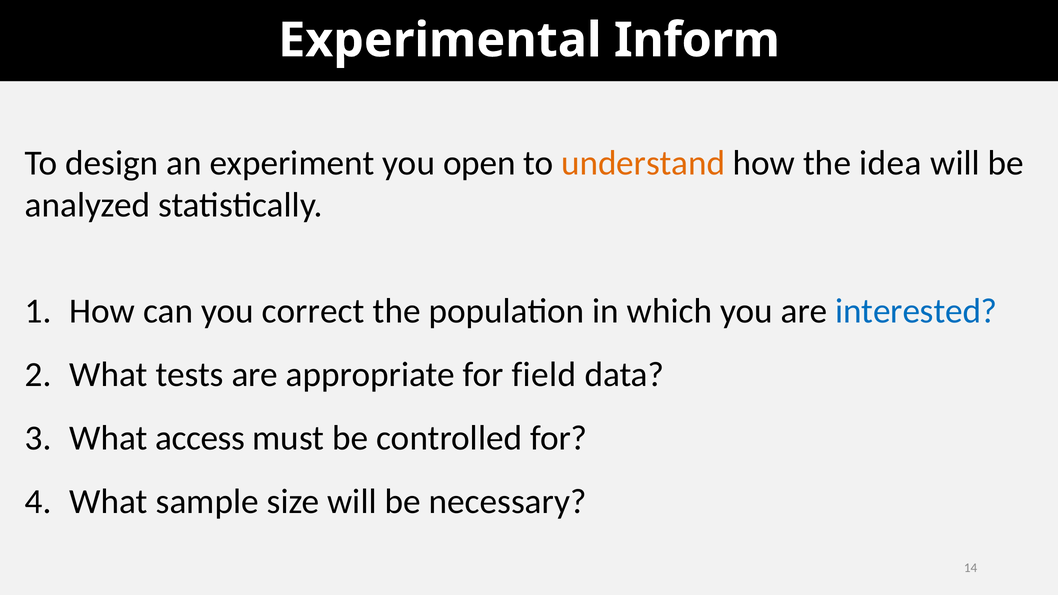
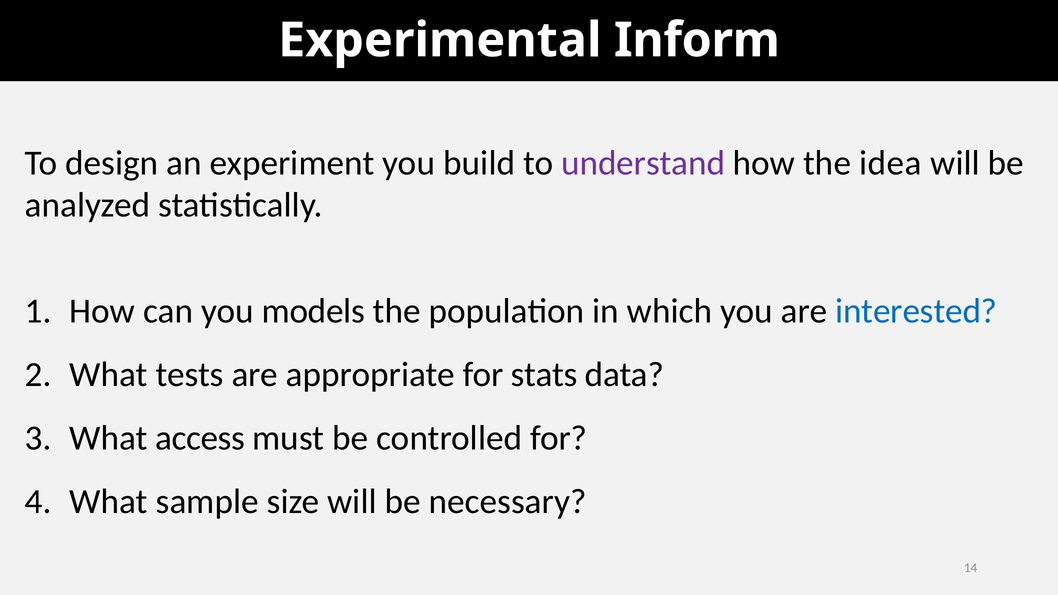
open: open -> build
understand colour: orange -> purple
correct: correct -> models
field: field -> stats
